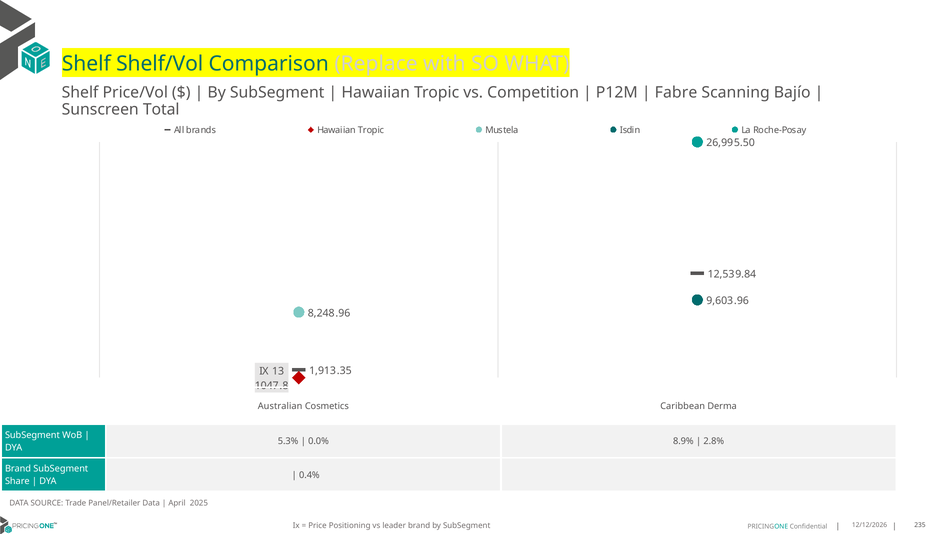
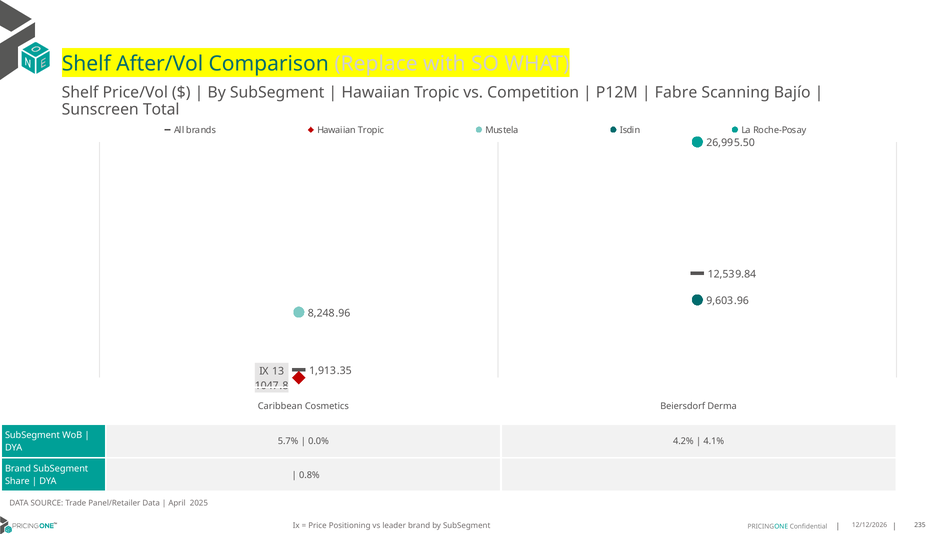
Shelf/Vol: Shelf/Vol -> After/Vol
Australian: Australian -> Caribbean
Caribbean: Caribbean -> Beiersdorf
5.3%: 5.3% -> 5.7%
8.9%: 8.9% -> 4.2%
2.8%: 2.8% -> 4.1%
0.4%: 0.4% -> 0.8%
